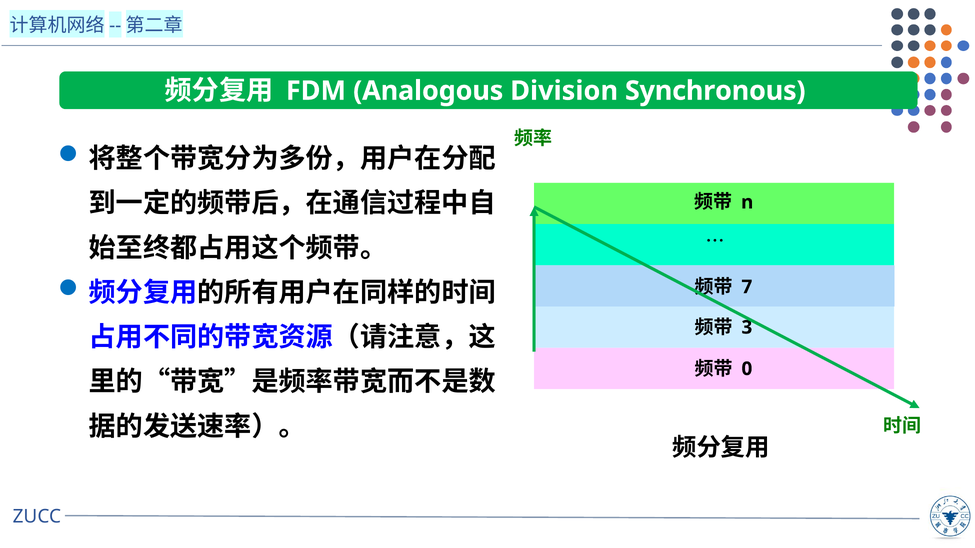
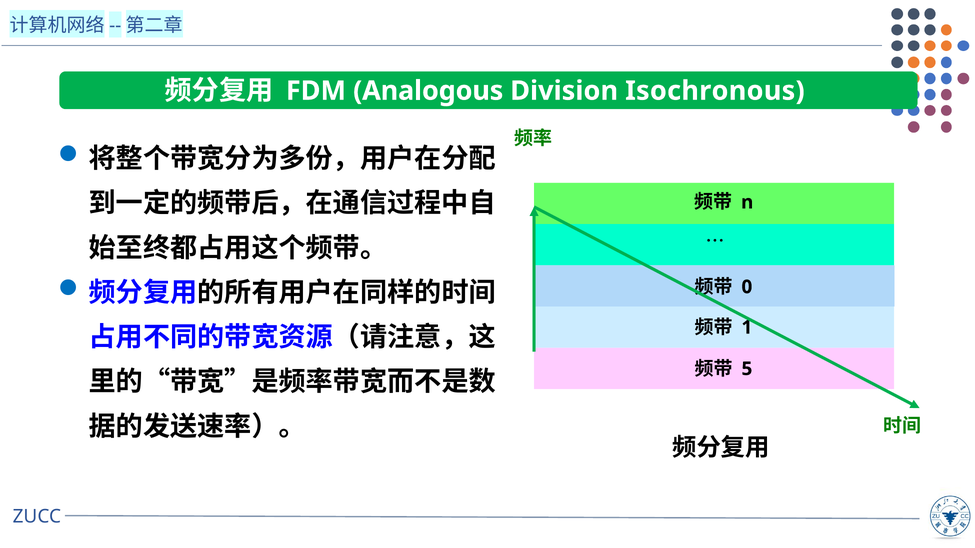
Synchronous: Synchronous -> Isochronous
7: 7 -> 0
3: 3 -> 1
0: 0 -> 5
